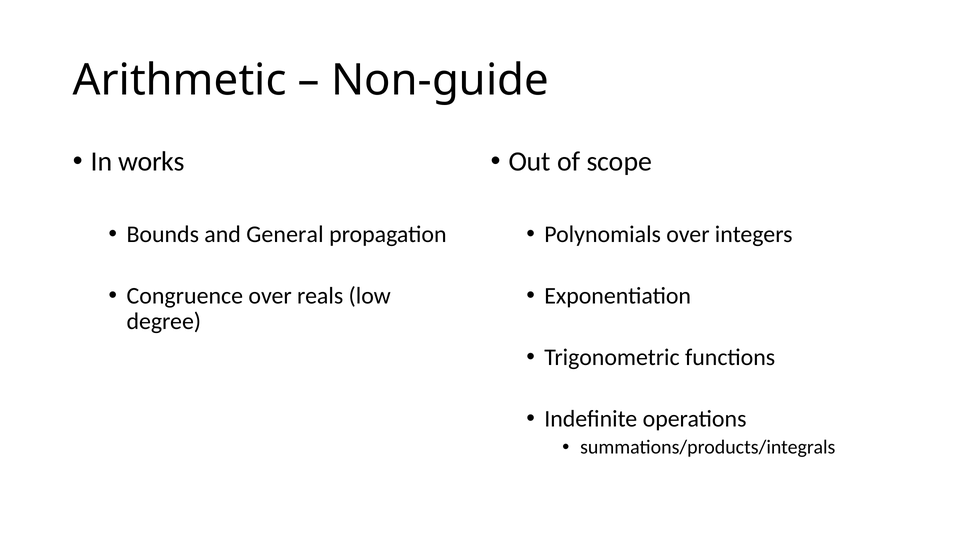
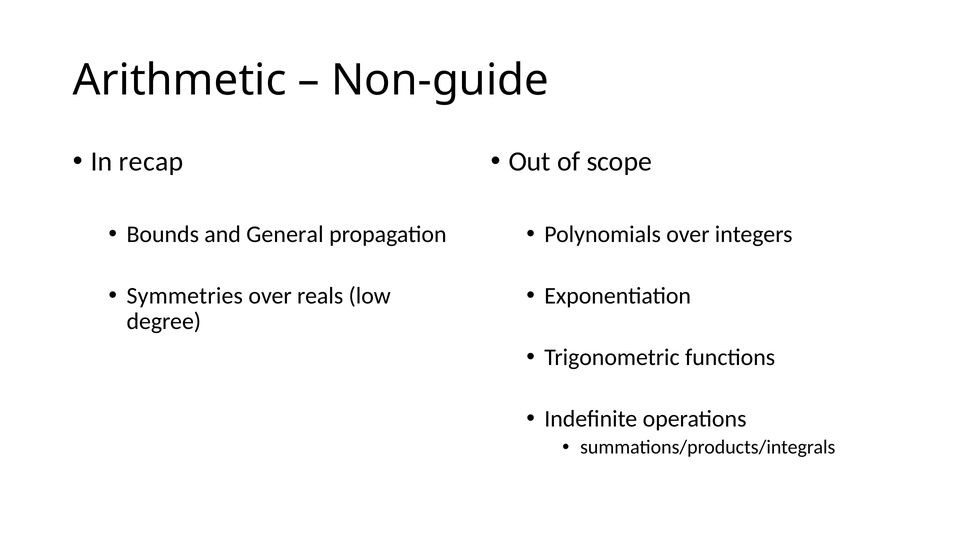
works: works -> recap
Congruence: Congruence -> Symmetries
